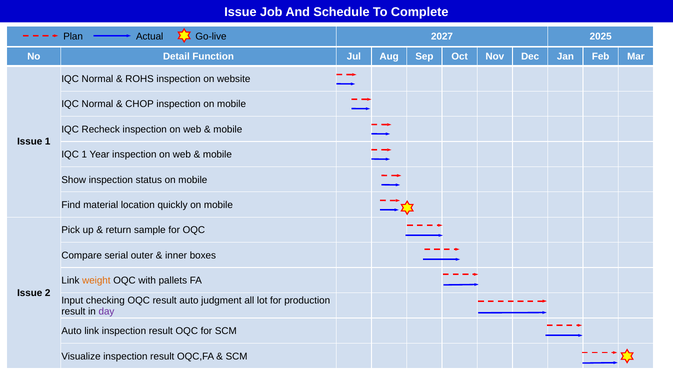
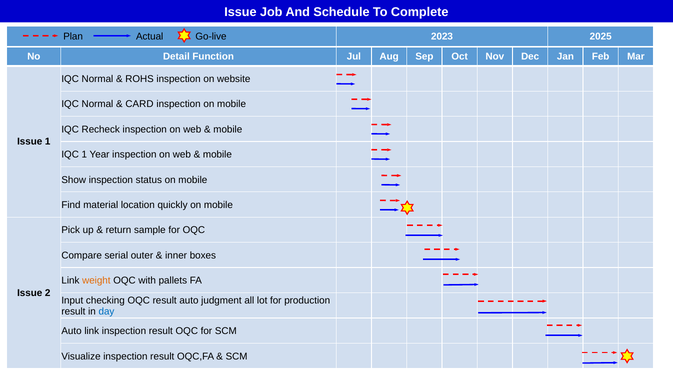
2027: 2027 -> 2023
CHOP: CHOP -> CARD
day colour: purple -> blue
